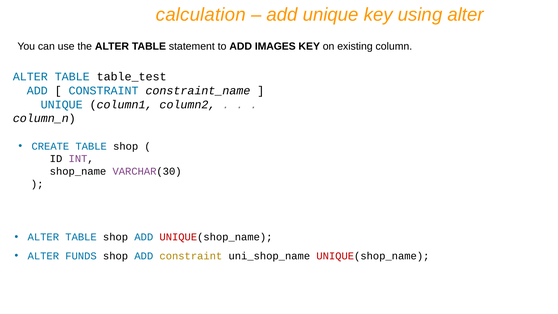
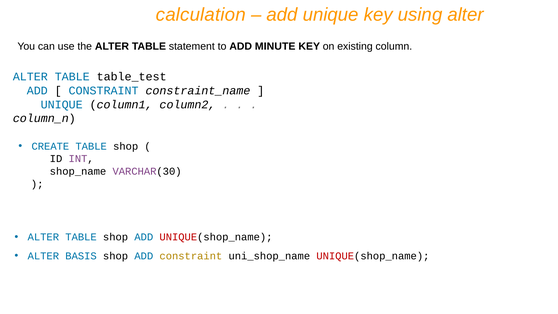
IMAGES: IMAGES -> MINUTE
FUNDS: FUNDS -> BASIS
